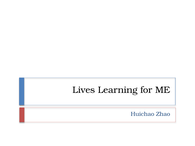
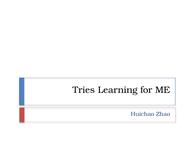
Lives: Lives -> Tries
